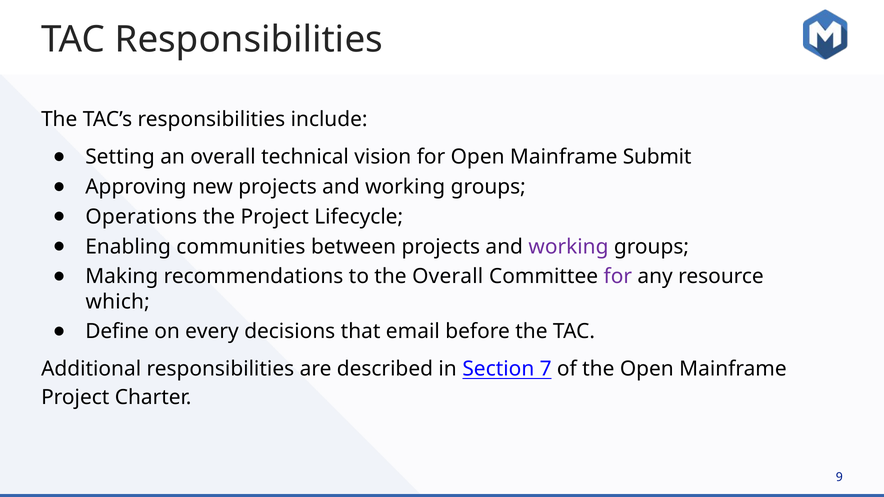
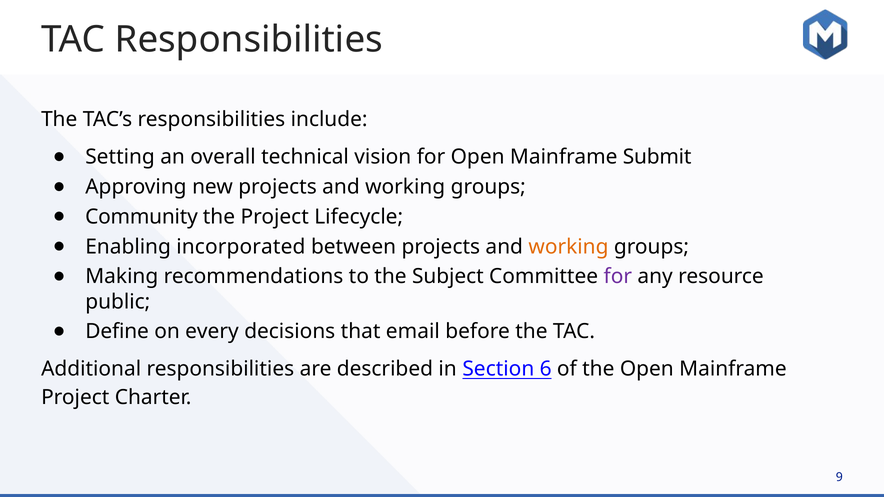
Operations: Operations -> Community
communities: communities -> incorporated
working at (568, 247) colour: purple -> orange
the Overall: Overall -> Subject
which: which -> public
7: 7 -> 6
